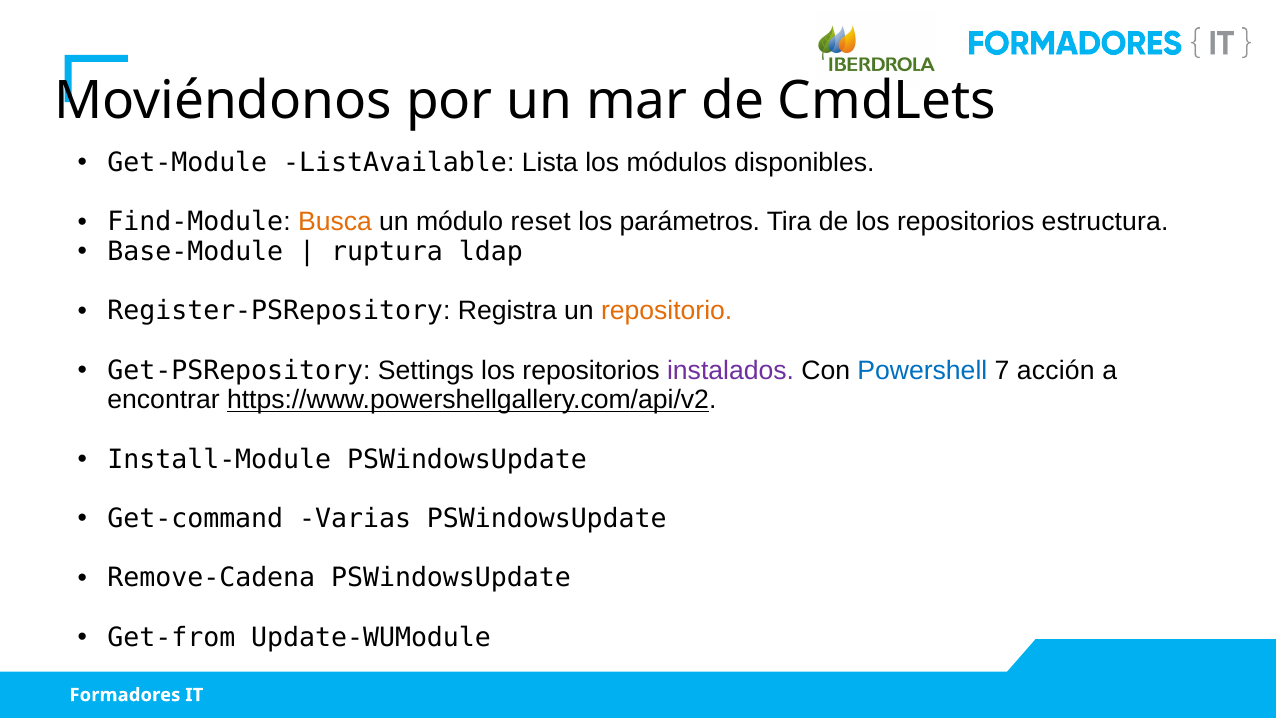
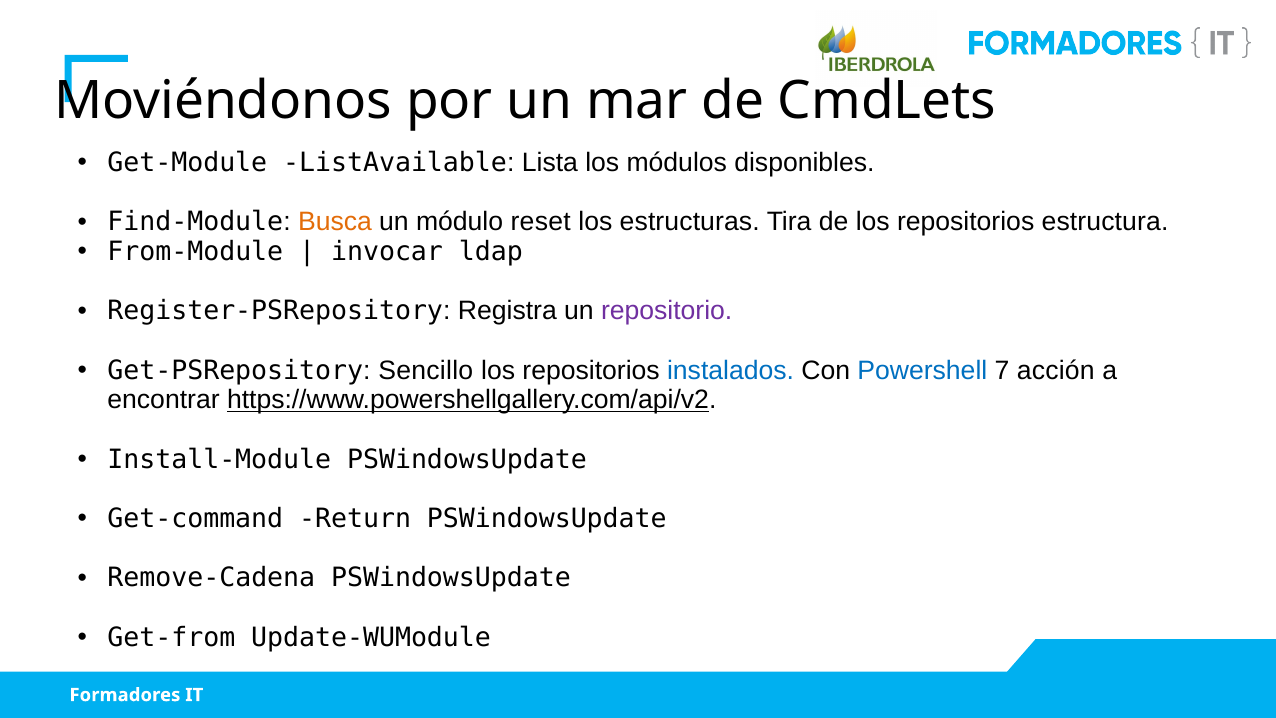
parámetros: parámetros -> estructuras
Base-Module: Base-Module -> From-Module
ruptura: ruptura -> invocar
repositorio colour: orange -> purple
Settings: Settings -> Sencillo
instalados colour: purple -> blue
Varias: Varias -> Return
